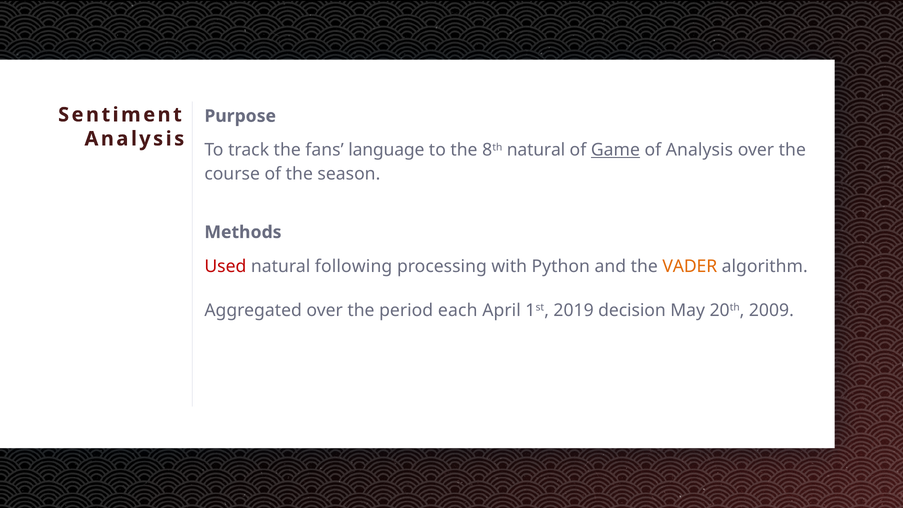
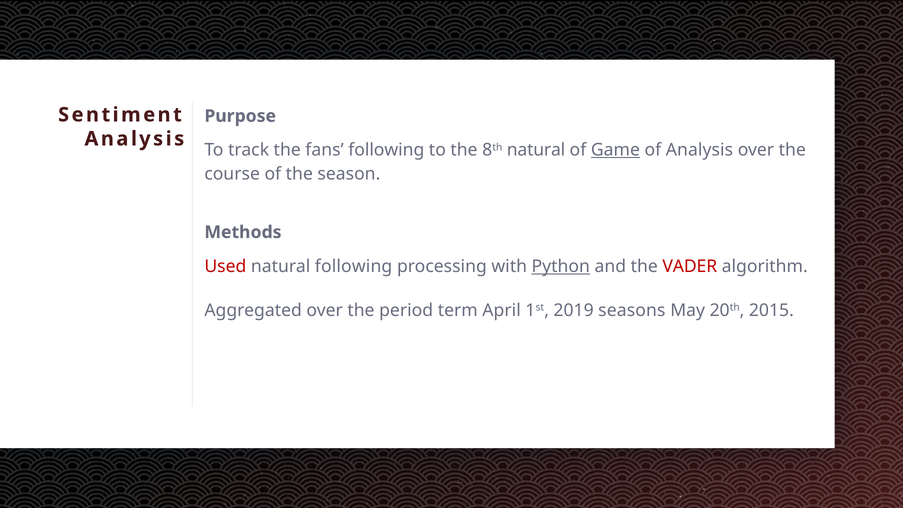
fans language: language -> following
Python underline: none -> present
VADER colour: orange -> red
each: each -> term
decision: decision -> seasons
2009: 2009 -> 2015
